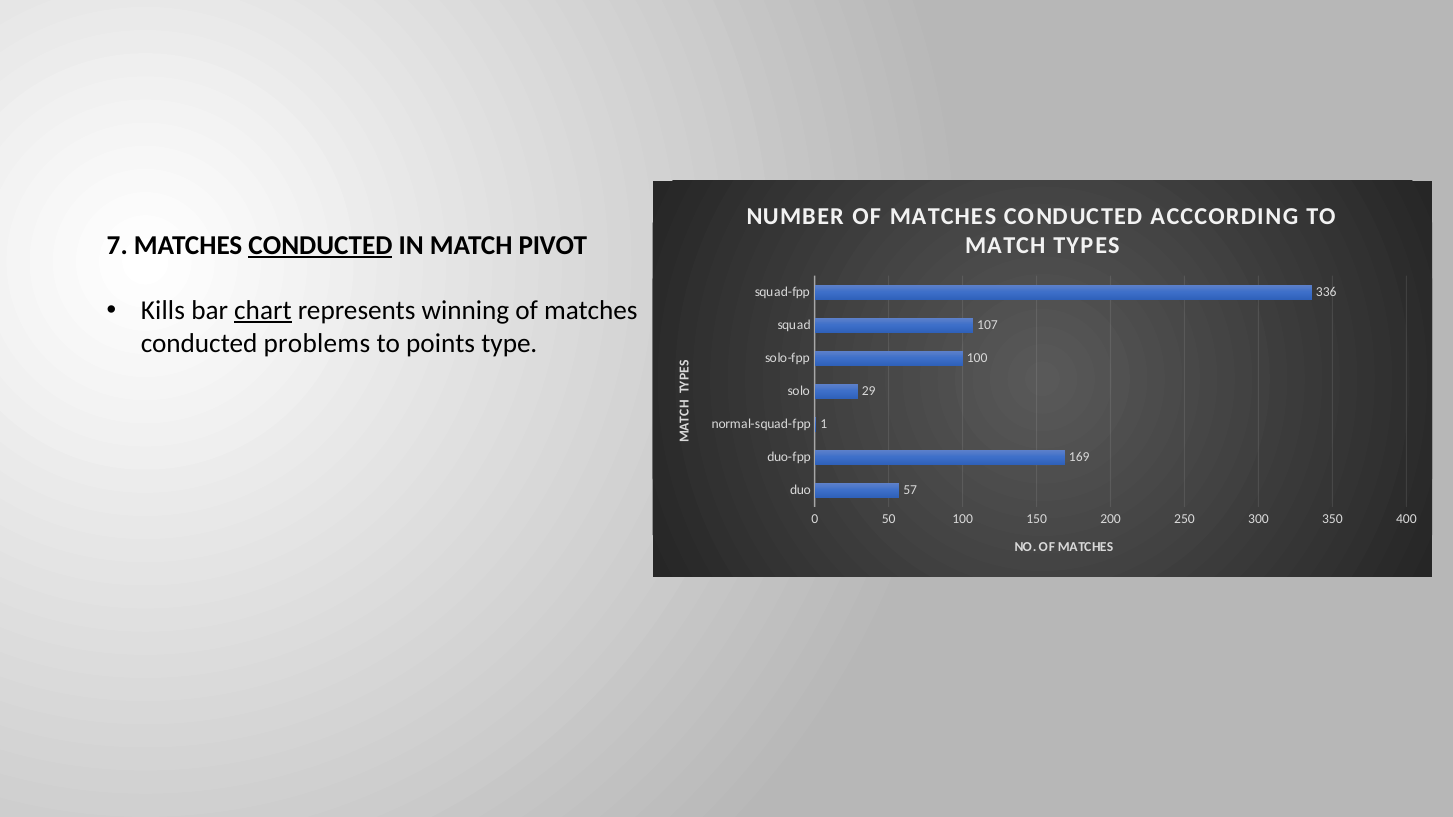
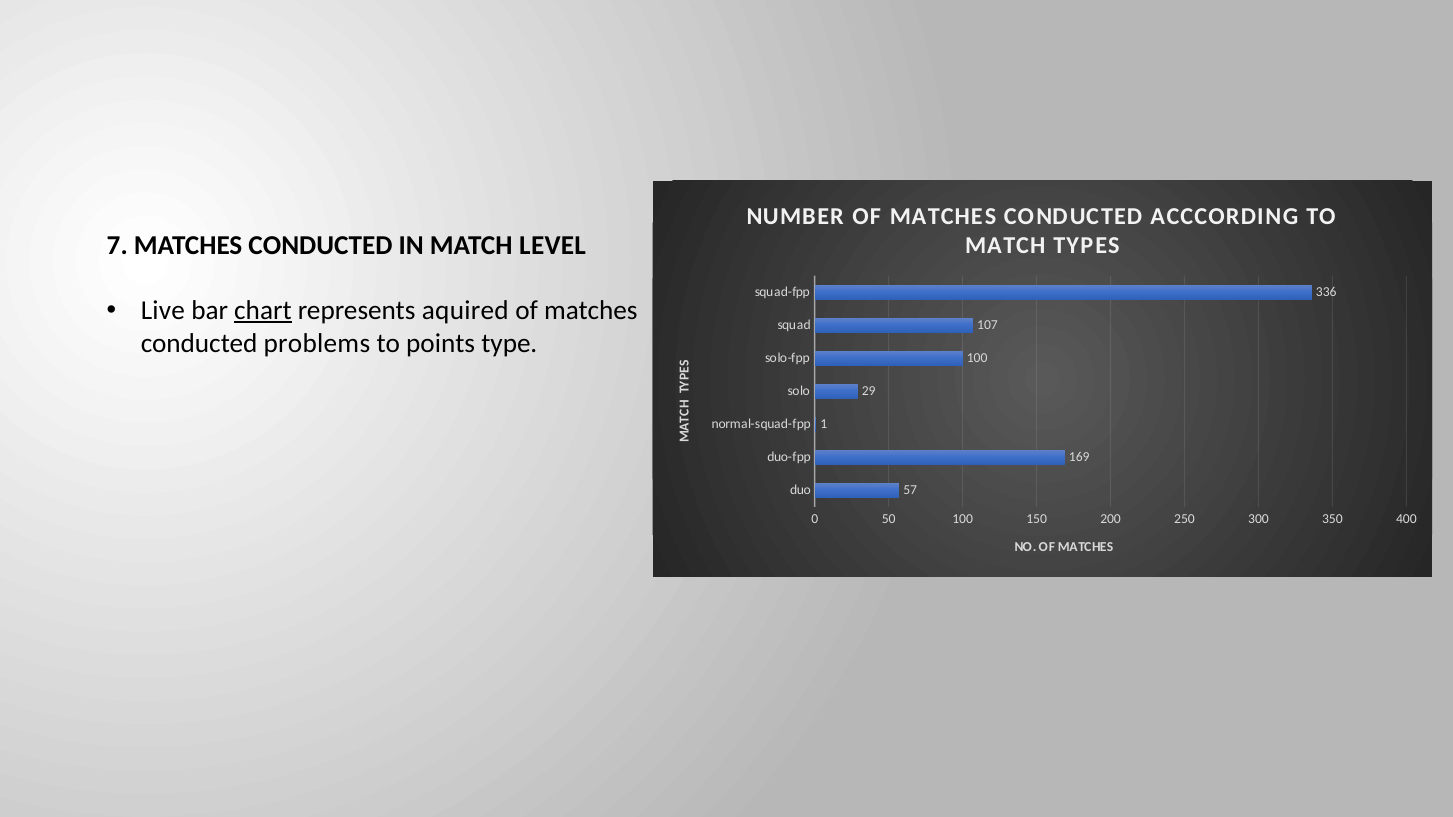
CONDUCTED at (320, 245) underline: present -> none
PIVOT: PIVOT -> LEVEL
Kills: Kills -> Live
winning: winning -> aquired
